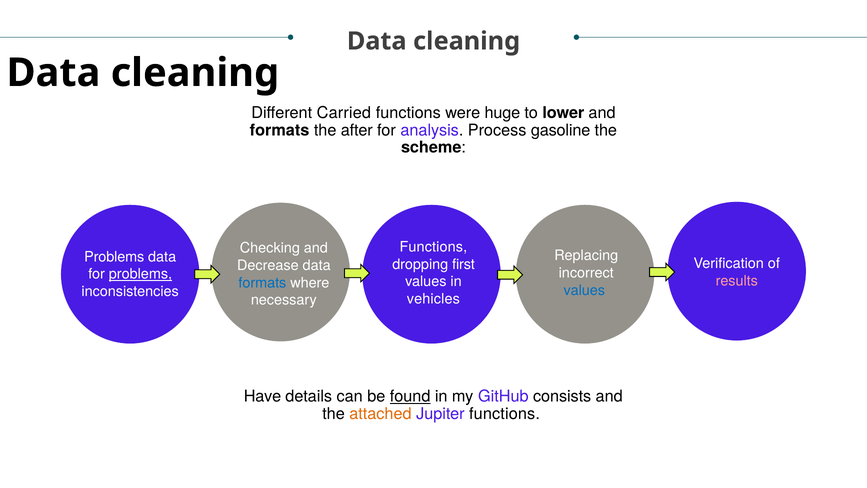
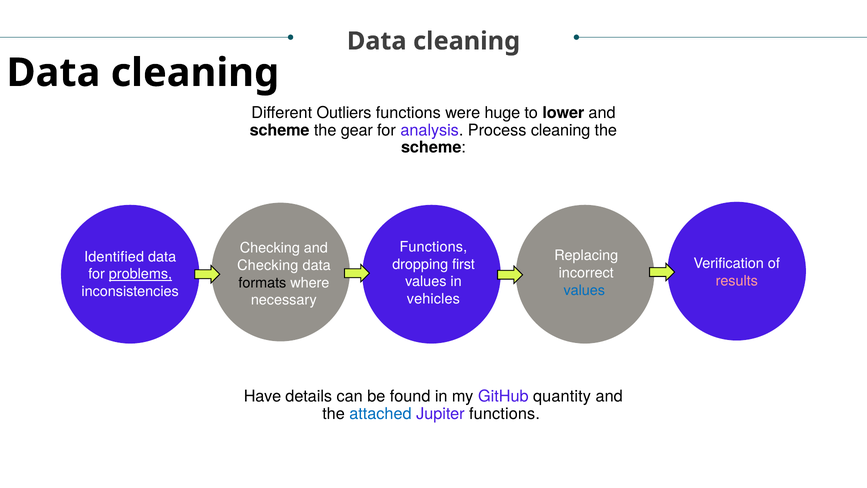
Carried: Carried -> Outliers
formats at (280, 130): formats -> scheme
after: after -> gear
Process gasoline: gasoline -> cleaning
Problems at (114, 257): Problems -> Identified
Decrease at (268, 265): Decrease -> Checking
formats at (262, 283) colour: blue -> black
found underline: present -> none
consists: consists -> quantity
attached colour: orange -> blue
